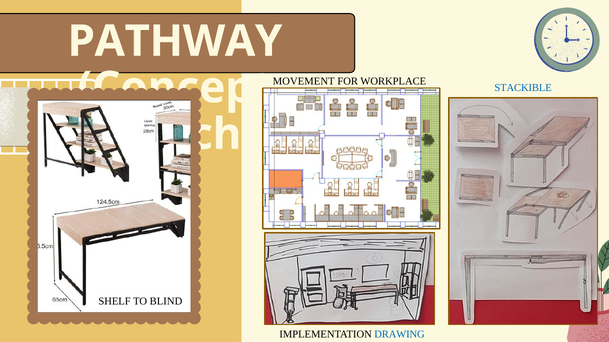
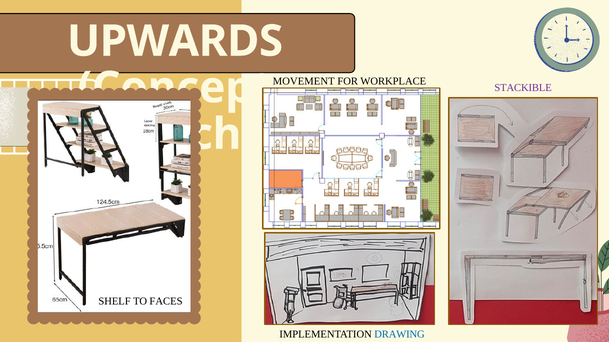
PATHWAY: PATHWAY -> UPWARDS
STACKIBLE colour: blue -> purple
BLIND: BLIND -> FACES
